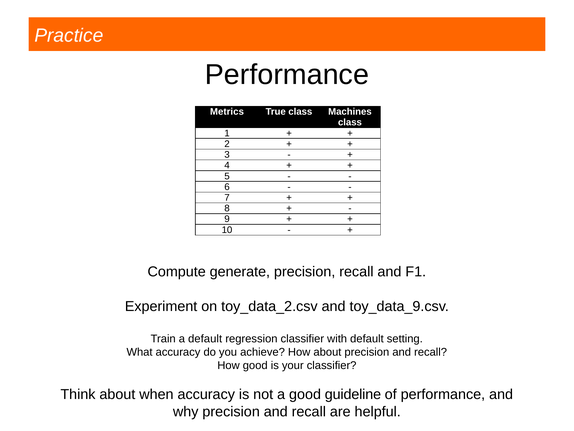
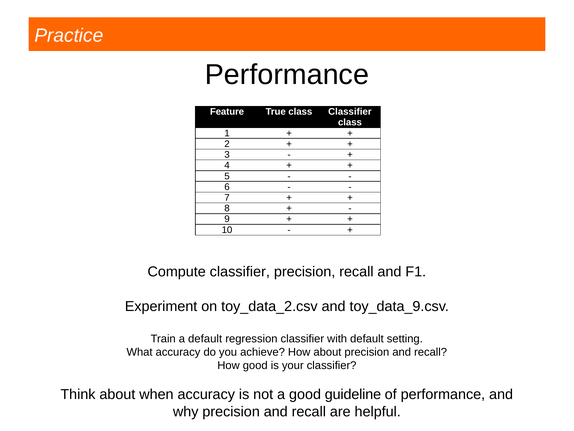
Metrics: Metrics -> Feature
class Machines: Machines -> Classifier
Compute generate: generate -> classifier
